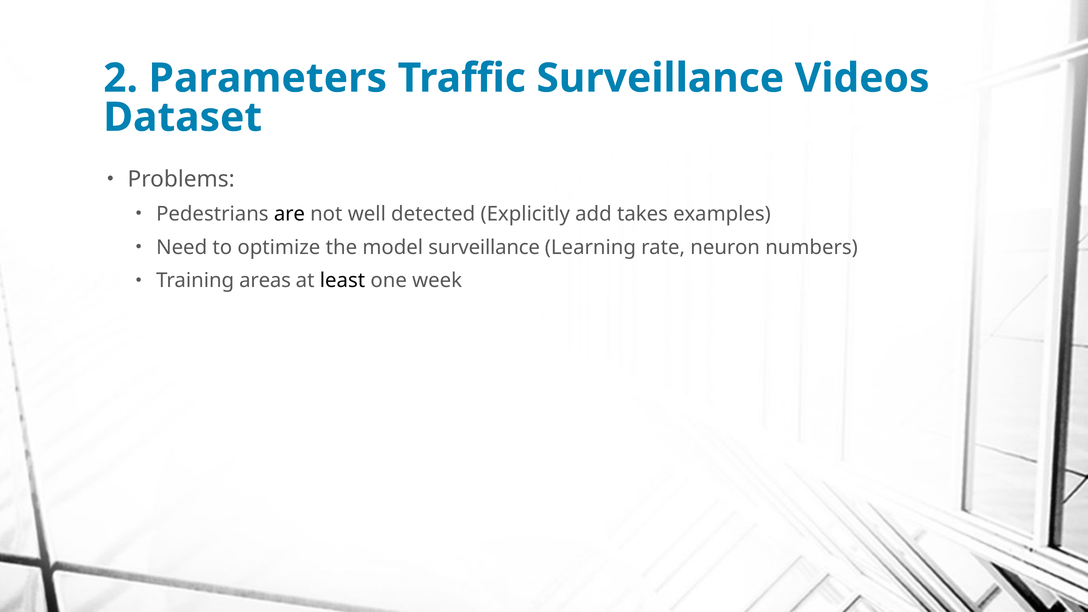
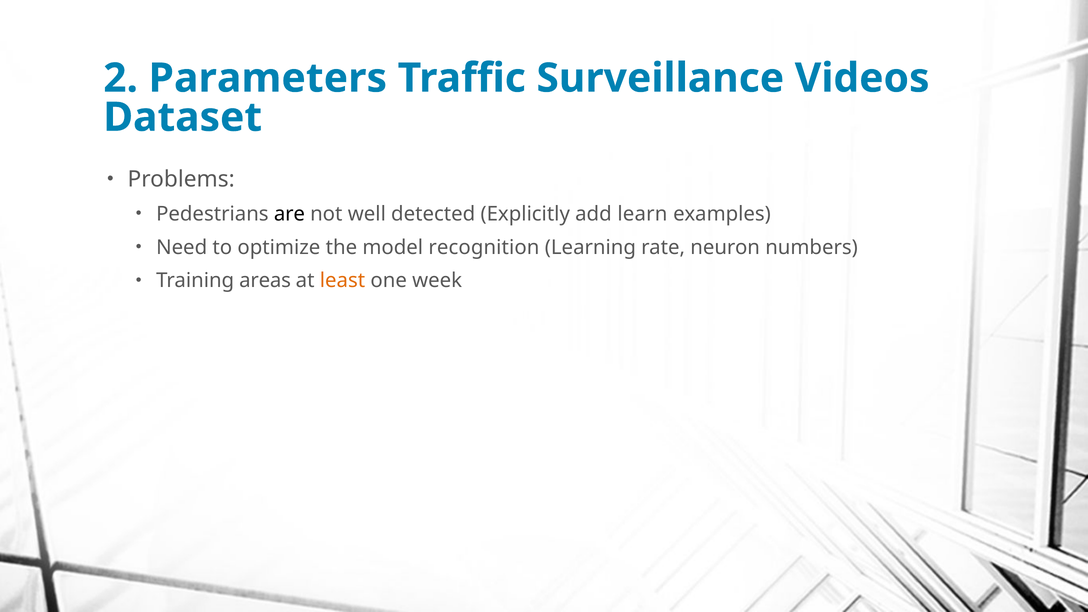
takes: takes -> learn
model surveillance: surveillance -> recognition
least colour: black -> orange
